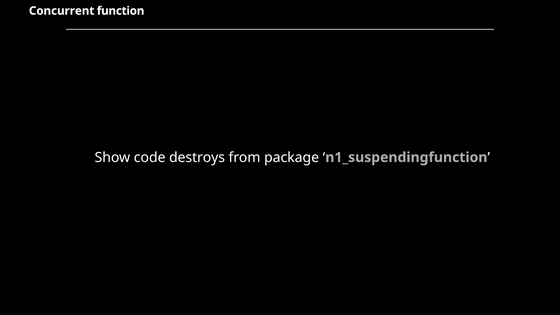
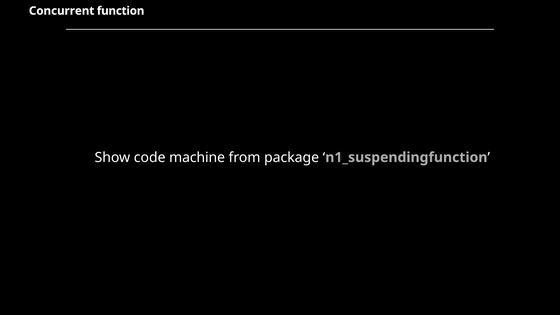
destroys: destroys -> machine
